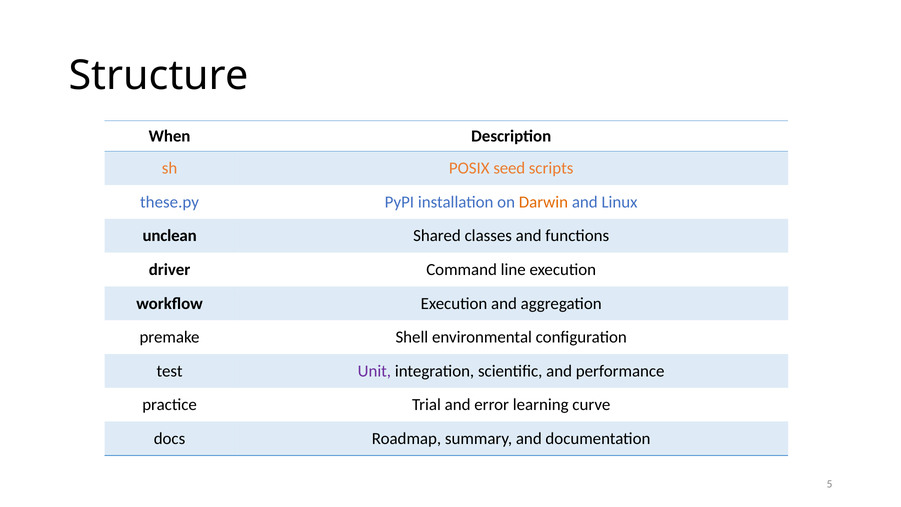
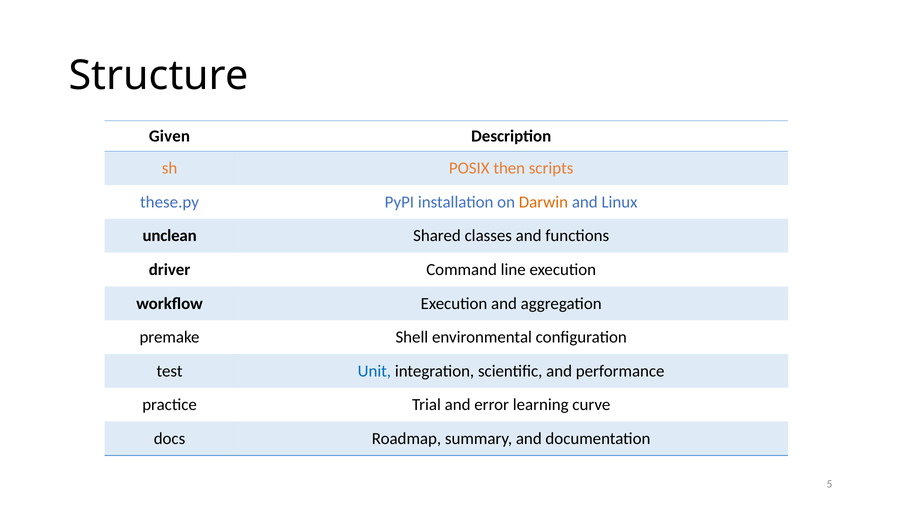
When: When -> Given
seed: seed -> then
Unit colour: purple -> blue
